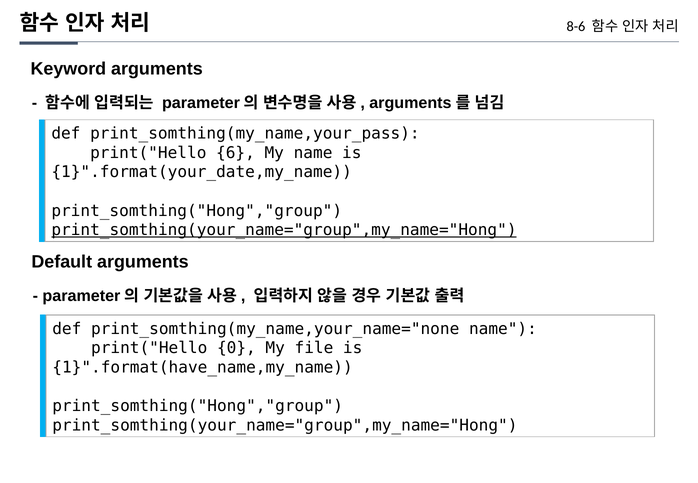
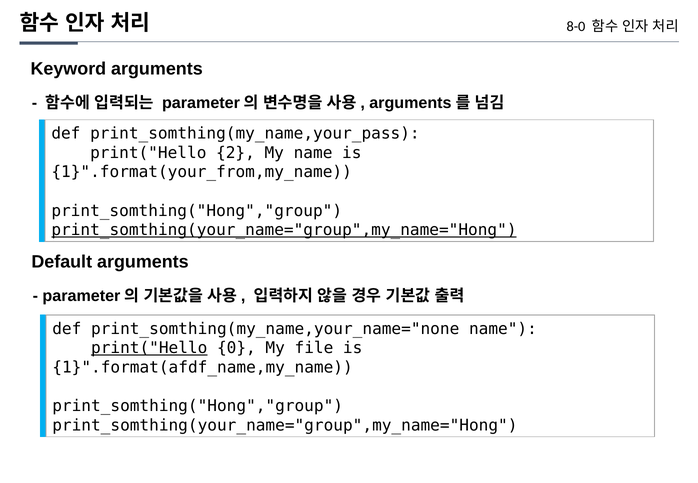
8-6: 8-6 -> 8-0
6: 6 -> 2
1}".format(your_date,my_name: 1}".format(your_date,my_name -> 1}".format(your_from,my_name
print("Hello at (149, 348) underline: none -> present
1}".format(have_name,my_name: 1}".format(have_name,my_name -> 1}".format(afdf_name,my_name
